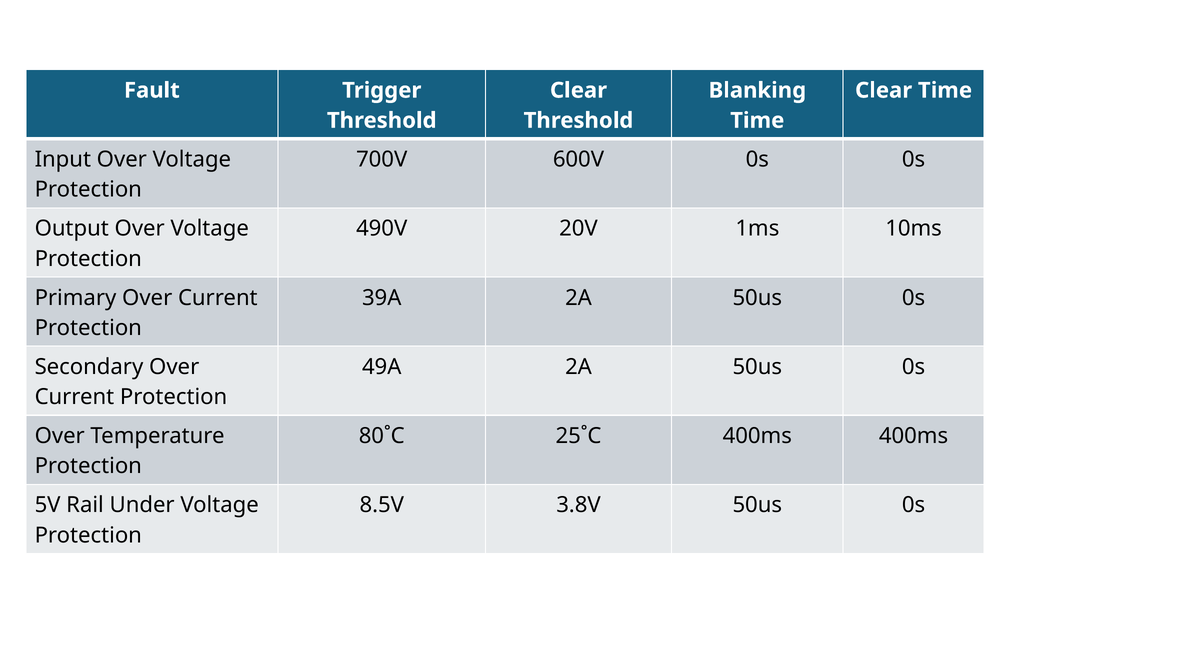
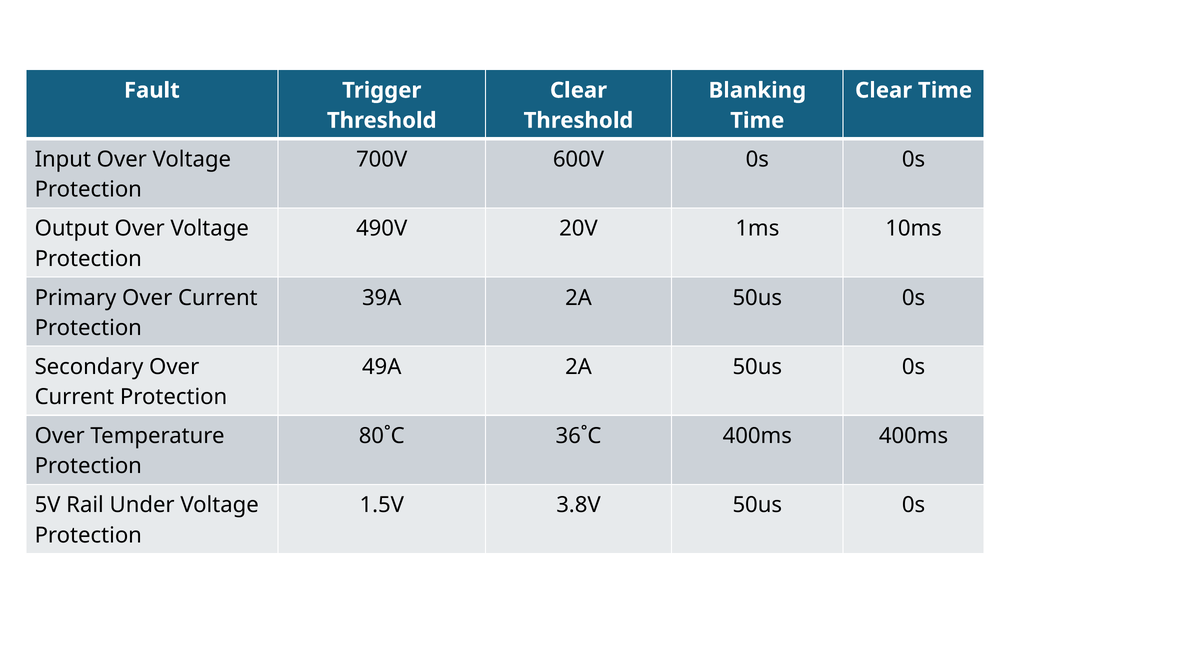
25˚C: 25˚C -> 36˚C
8.5V: 8.5V -> 1.5V
